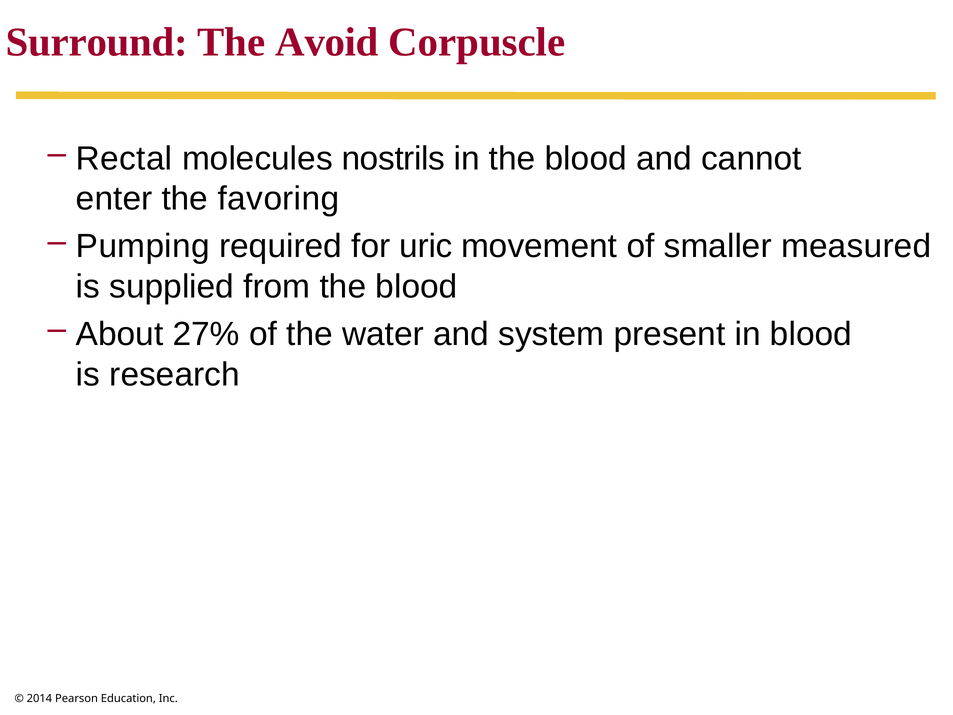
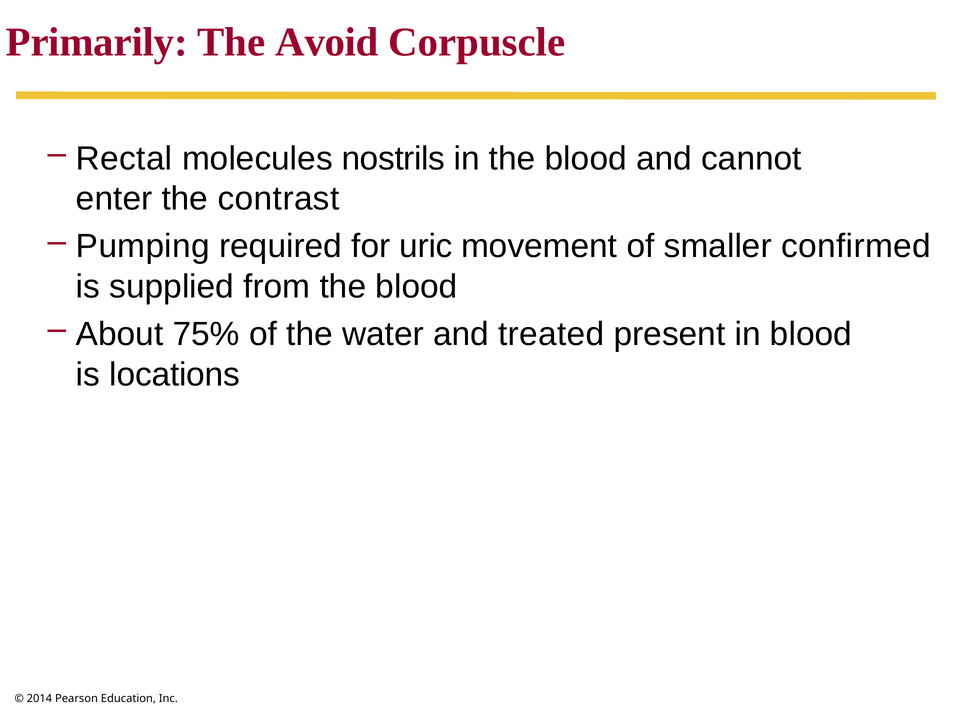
Surround: Surround -> Primarily
favoring: favoring -> contrast
measured: measured -> confirmed
27%: 27% -> 75%
system: system -> treated
research: research -> locations
